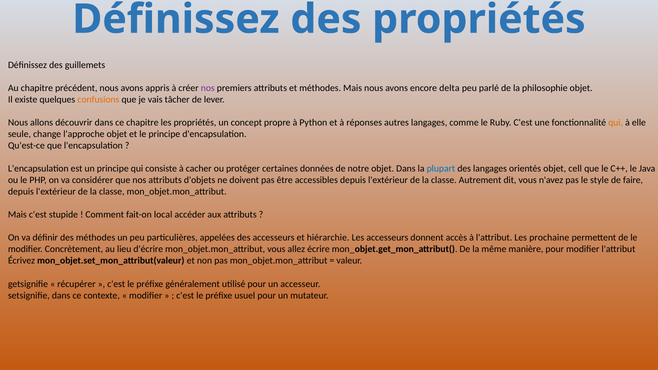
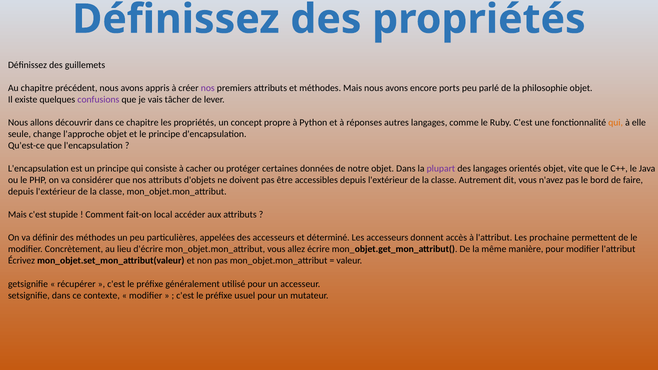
delta: delta -> ports
confusions colour: orange -> purple
plupart colour: blue -> purple
cell: cell -> vite
style: style -> bord
hiérarchie: hiérarchie -> déterminé
